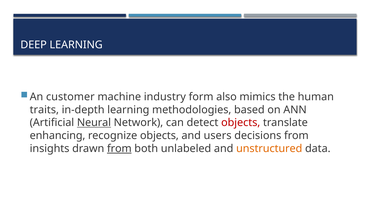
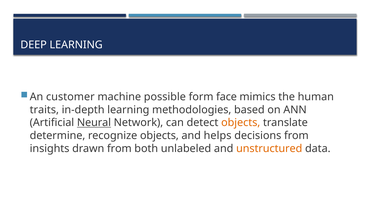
industry: industry -> possible
also: also -> face
objects at (241, 123) colour: red -> orange
enhancing: enhancing -> determine
users: users -> helps
from at (119, 149) underline: present -> none
